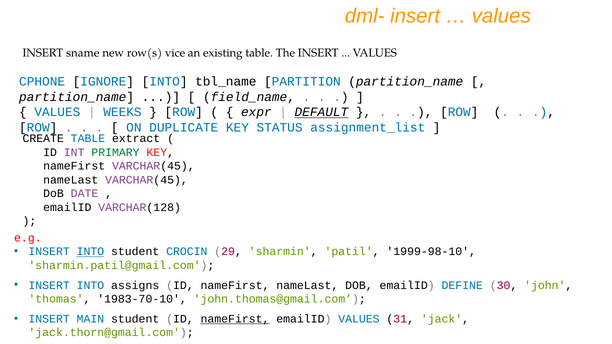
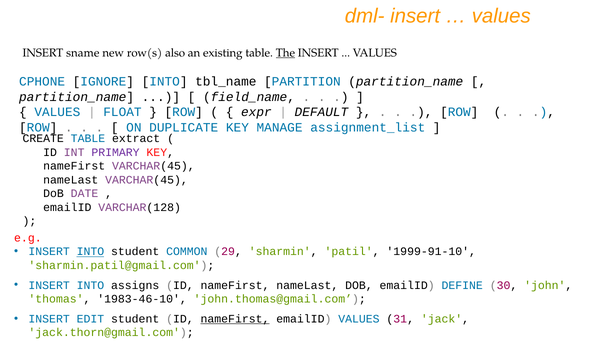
vice: vice -> also
The underline: none -> present
WEEKS: WEEKS -> FLOAT
DEFAULT underline: present -> none
STATUS: STATUS -> MANAGE
PRIMARY colour: green -> purple
CROCIN: CROCIN -> COMMON
1999-98-10: 1999-98-10 -> 1999-91-10
1983-70-10: 1983-70-10 -> 1983-46-10
MAIN: MAIN -> EDIT
